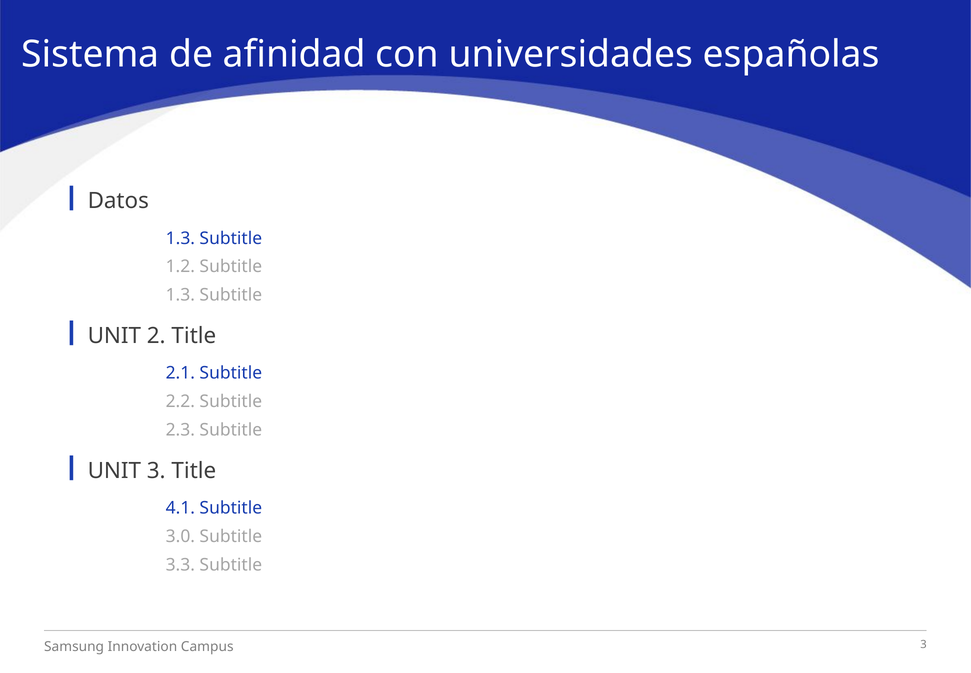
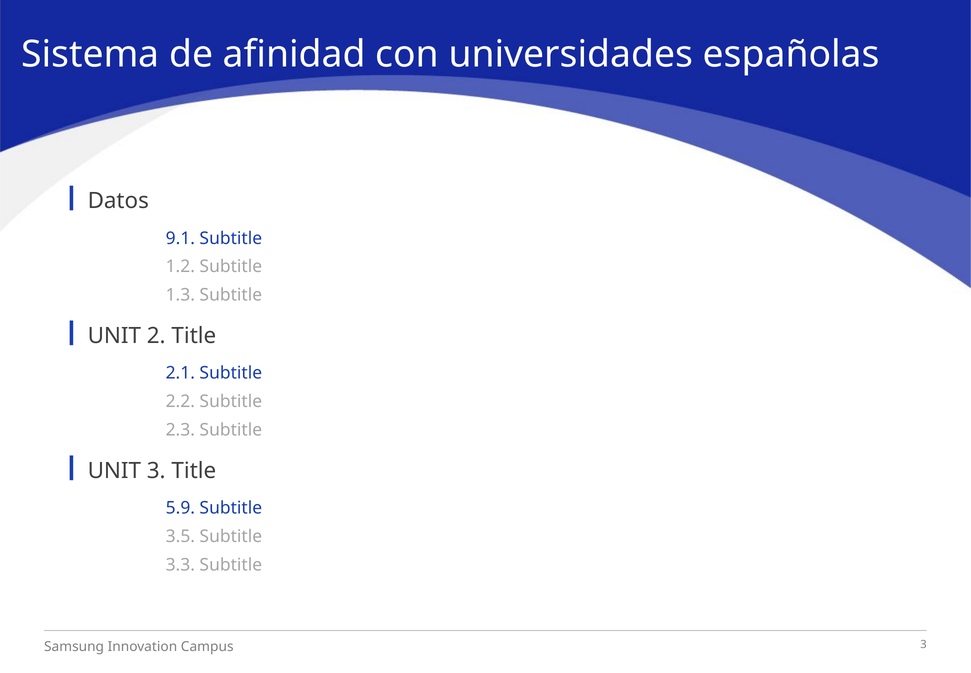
1.3 at (180, 238): 1.3 -> 9.1
4.1: 4.1 -> 5.9
3.0: 3.0 -> 3.5
